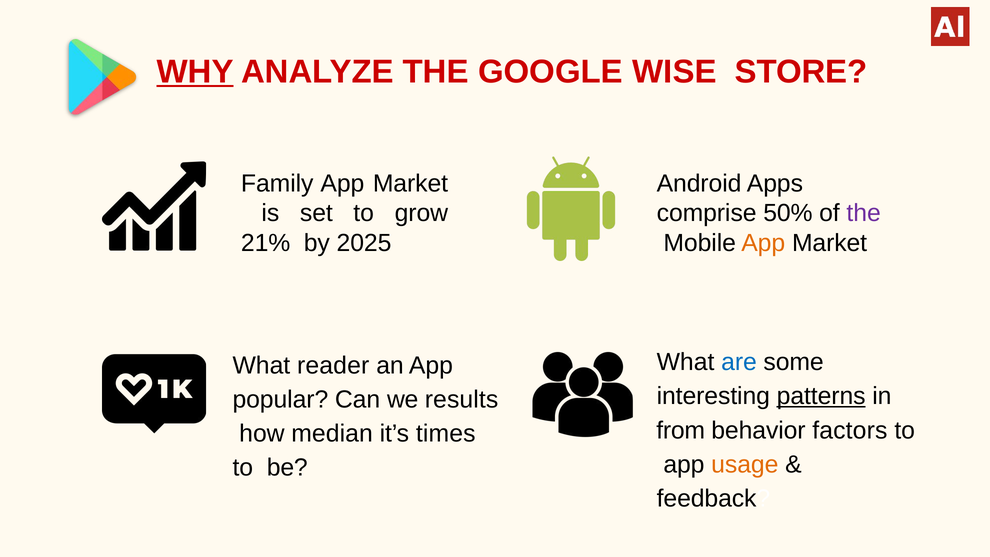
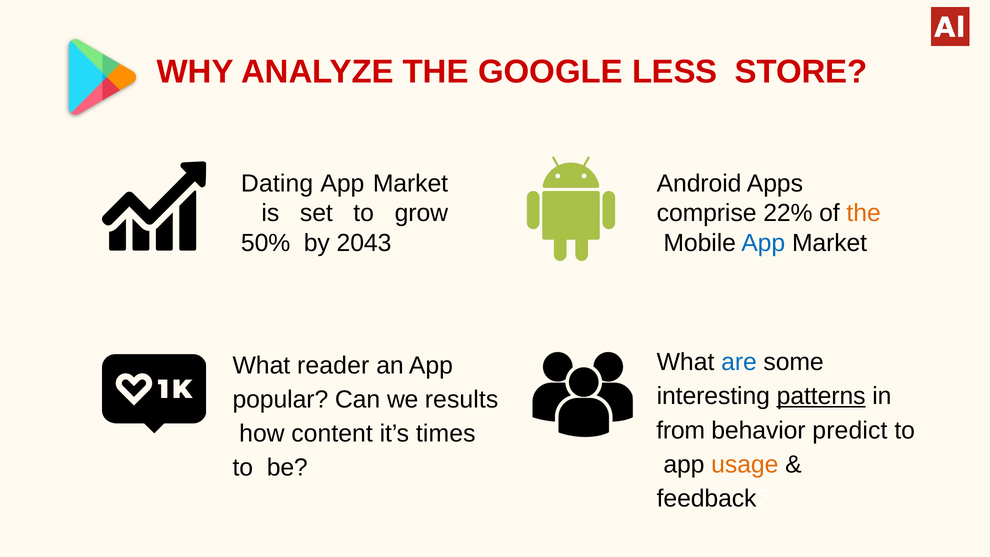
WHY underline: present -> none
WISE: WISE -> LESS
Family: Family -> Dating
50%: 50% -> 22%
the at (864, 213) colour: purple -> orange
21%: 21% -> 50%
2025: 2025 -> 2043
App at (763, 243) colour: orange -> blue
factors: factors -> predict
median: median -> content
